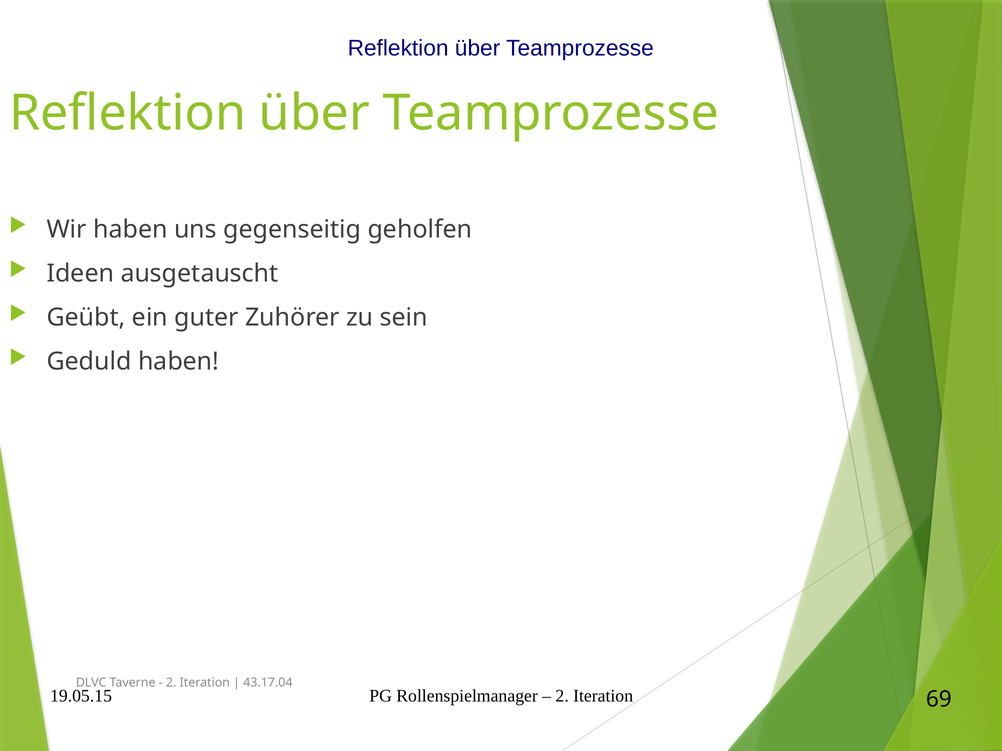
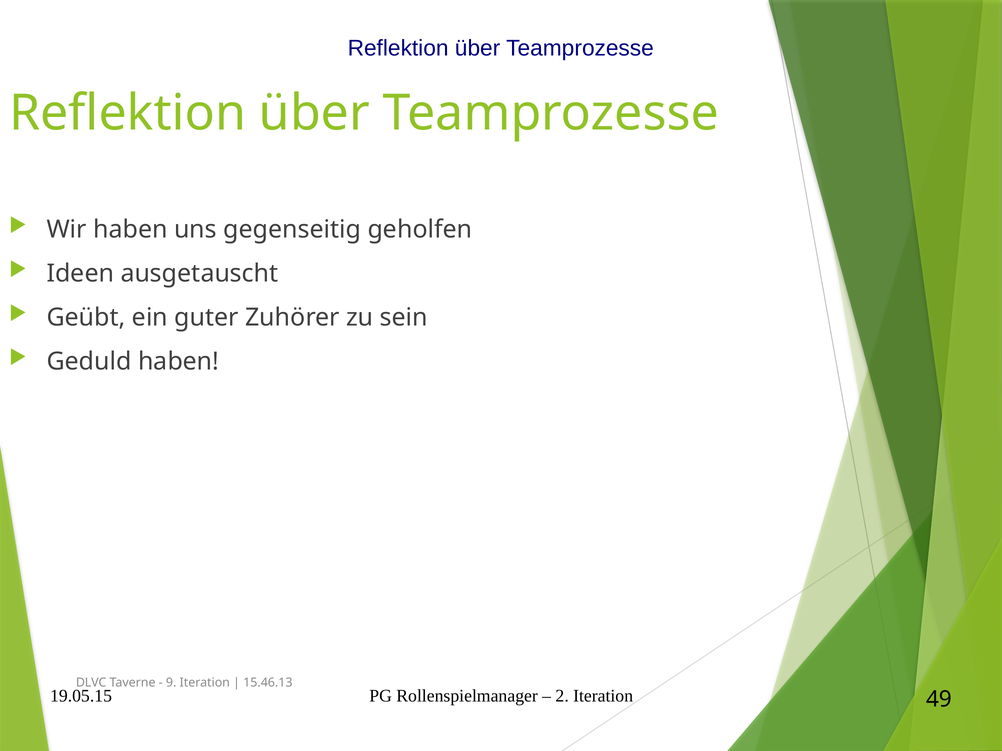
2 at (171, 683): 2 -> 9
43.17.04: 43.17.04 -> 15.46.13
69: 69 -> 49
